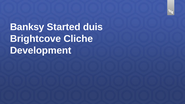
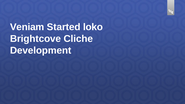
Banksy: Banksy -> Veniam
duis: duis -> loko
